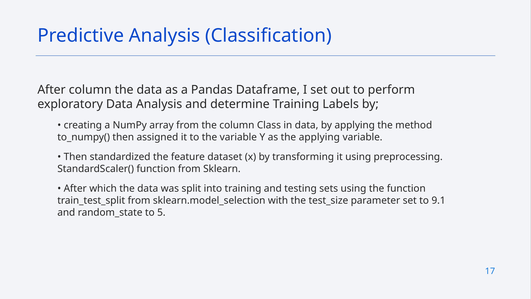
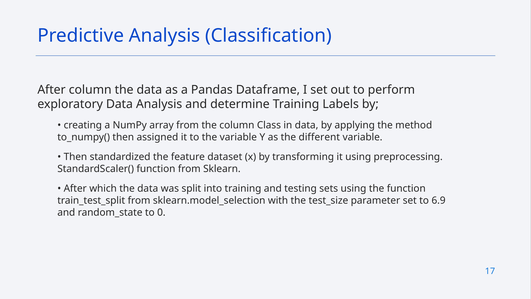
the applying: applying -> different
9.1: 9.1 -> 6.9
5: 5 -> 0
